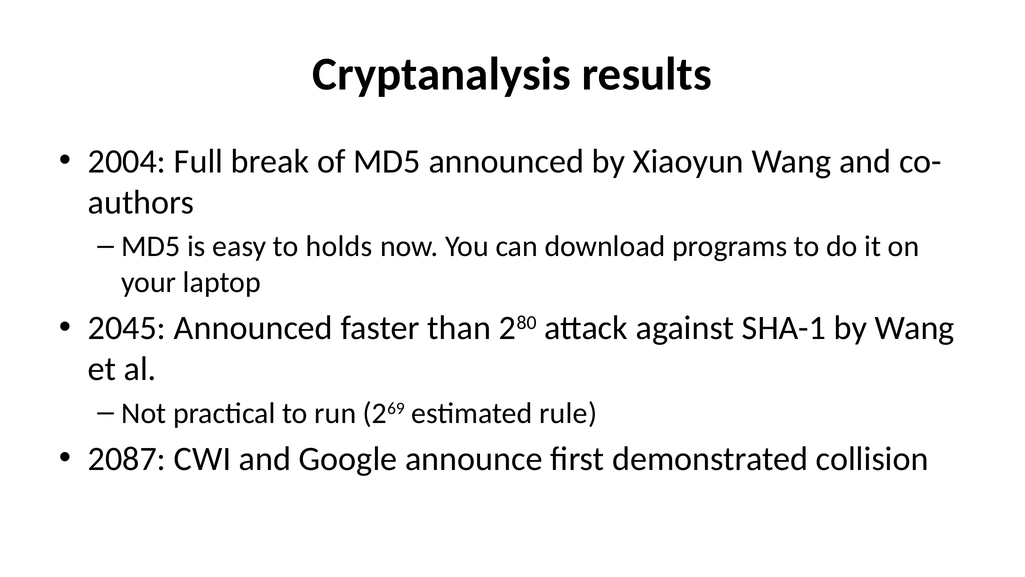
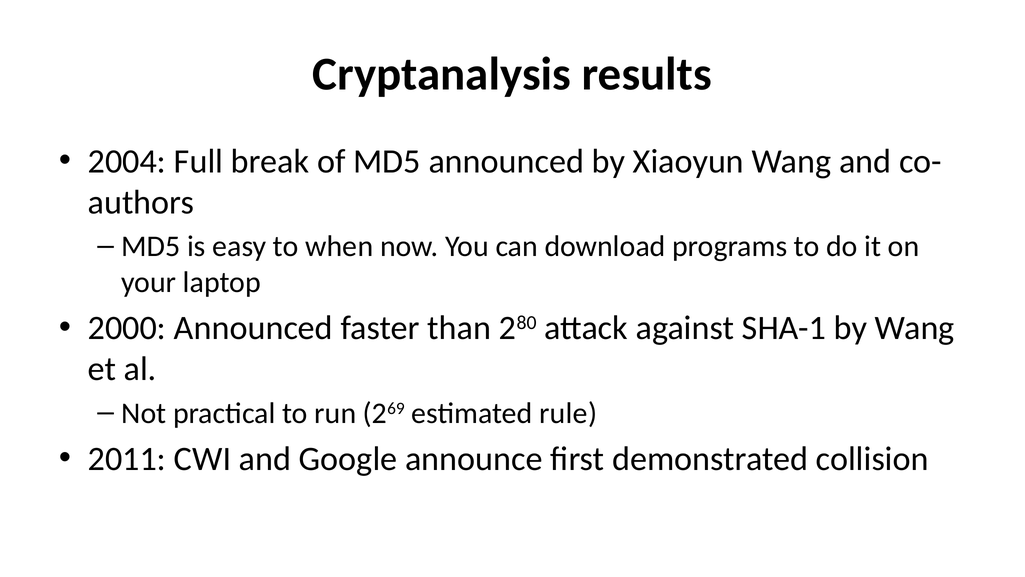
holds: holds -> when
2045: 2045 -> 2000
2087: 2087 -> 2011
